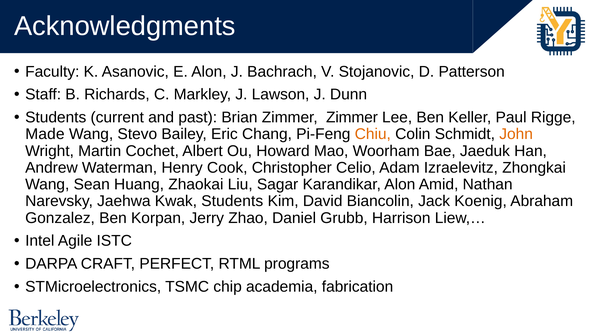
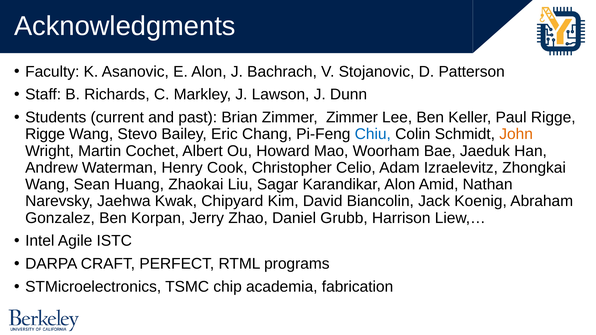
Made at (45, 134): Made -> Rigge
Chiu colour: orange -> blue
Kwak Students: Students -> Chipyard
